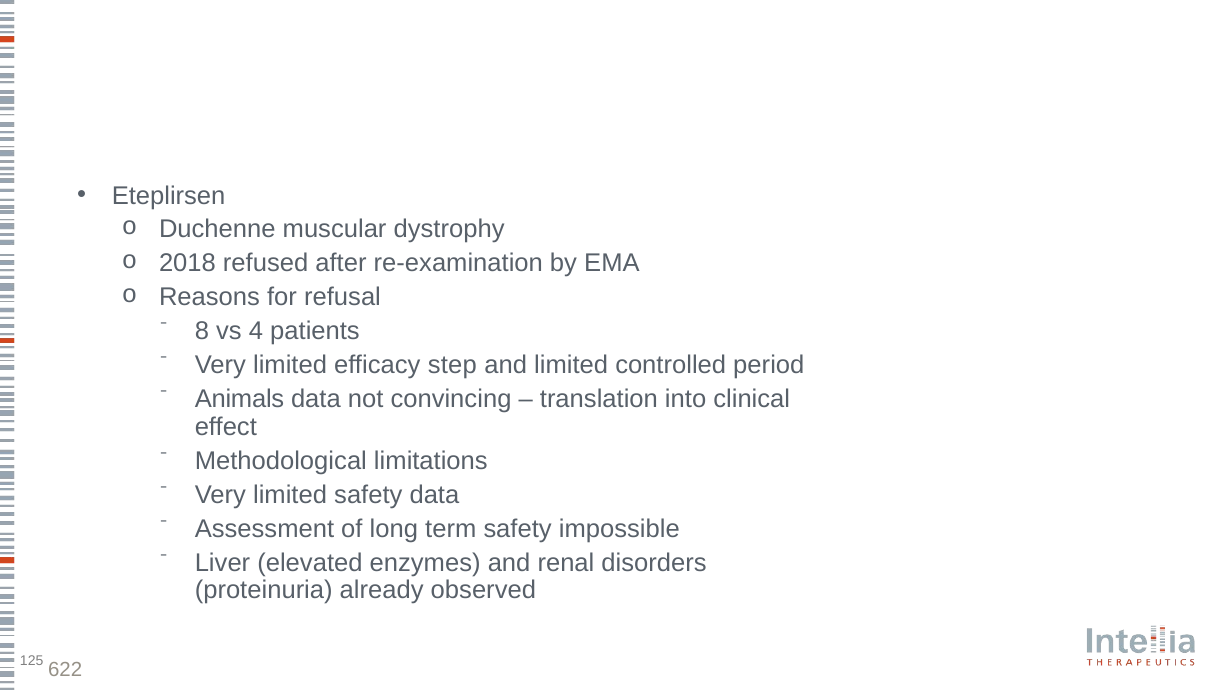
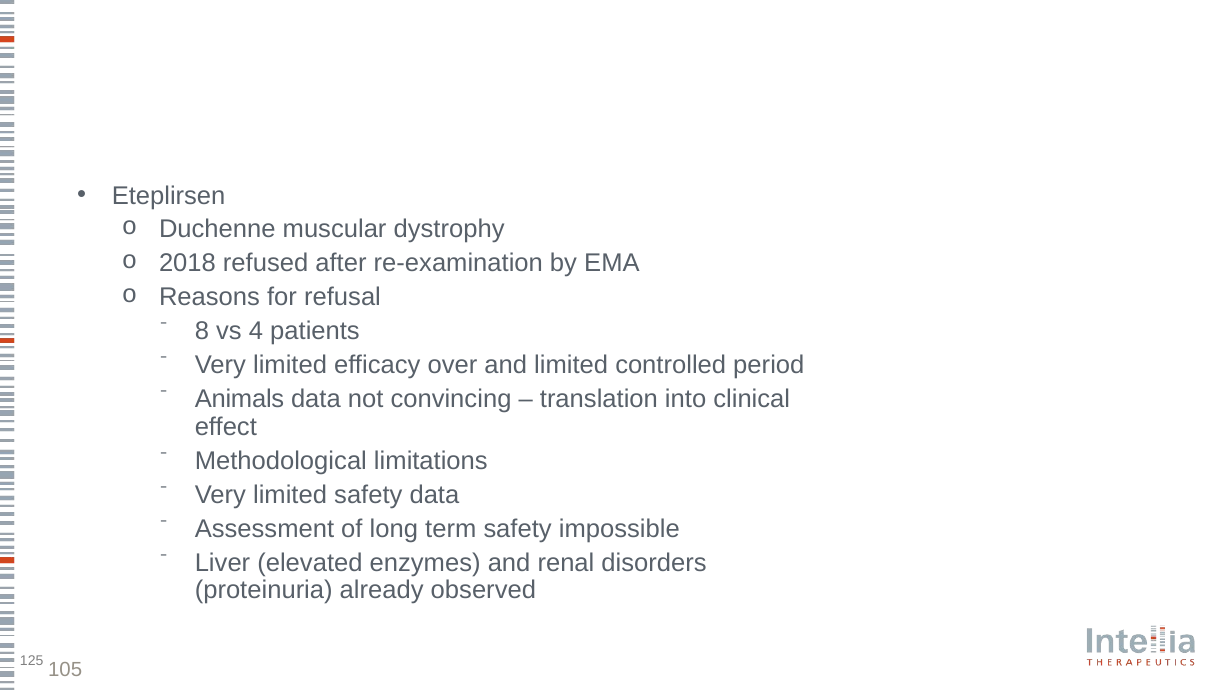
step: step -> over
622: 622 -> 105
